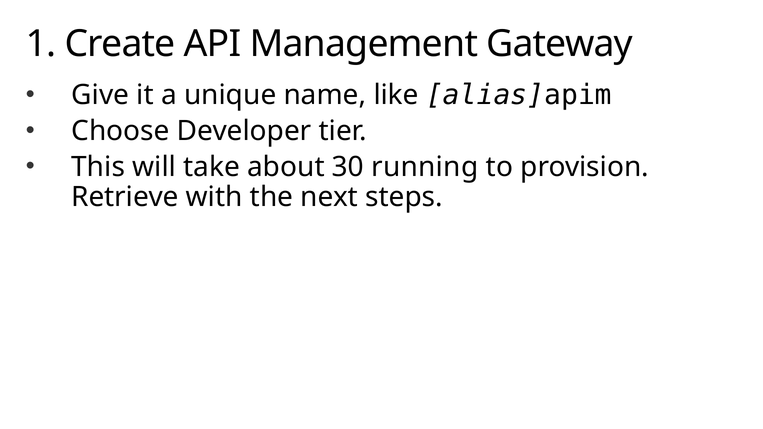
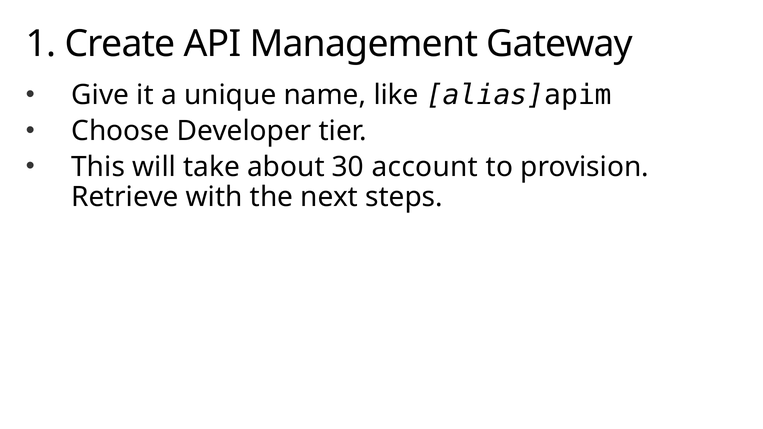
running: running -> account
